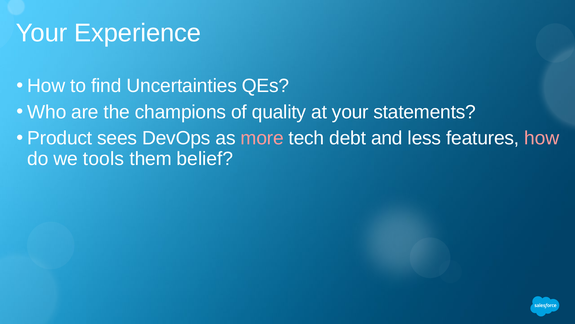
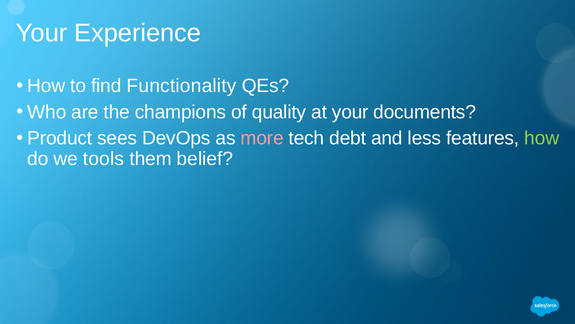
Uncertainties: Uncertainties -> Functionality
statements: statements -> documents
how at (542, 138) colour: pink -> light green
